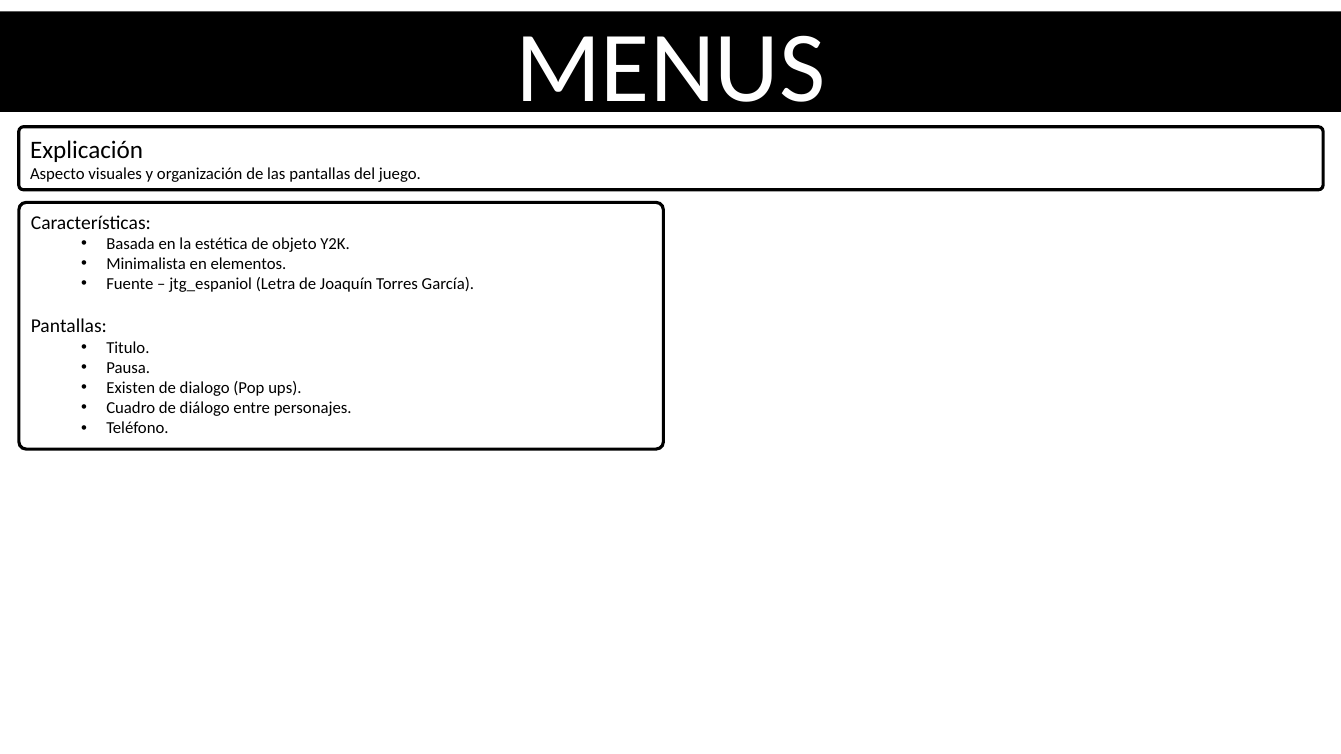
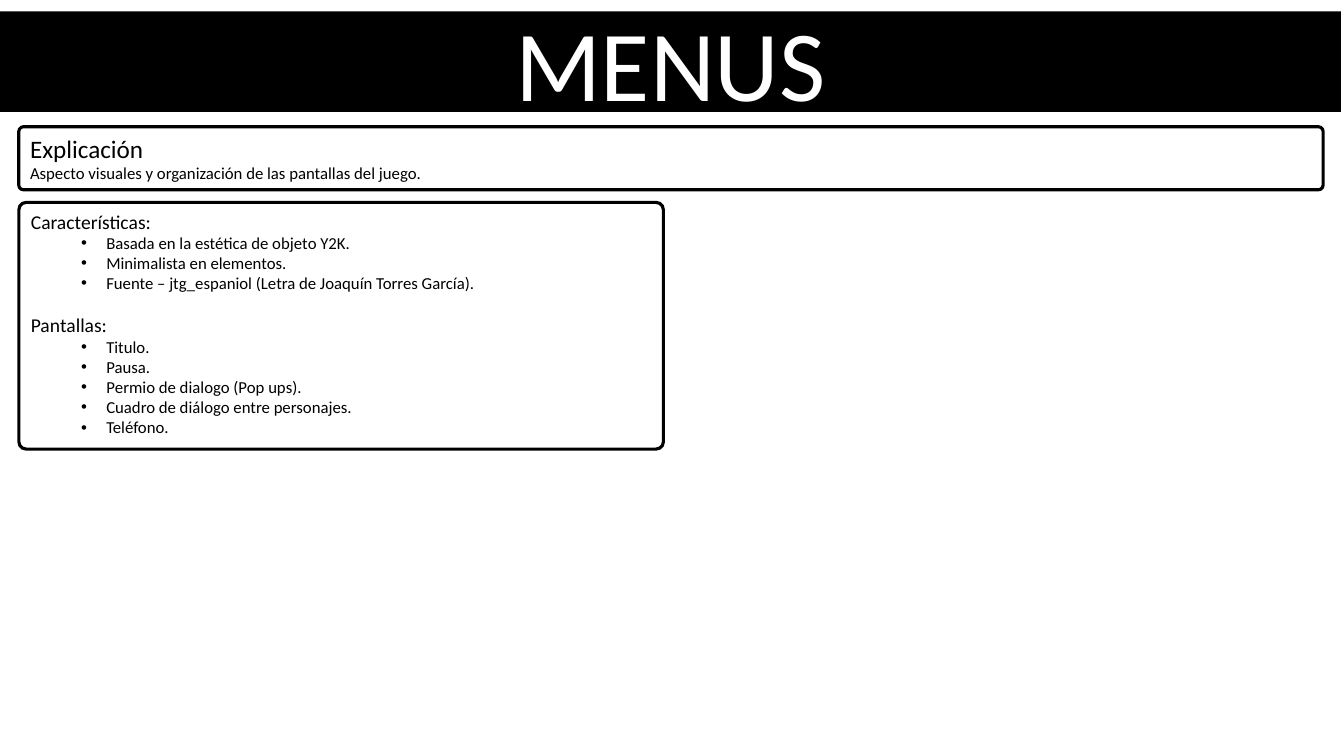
Existen: Existen -> Permio
